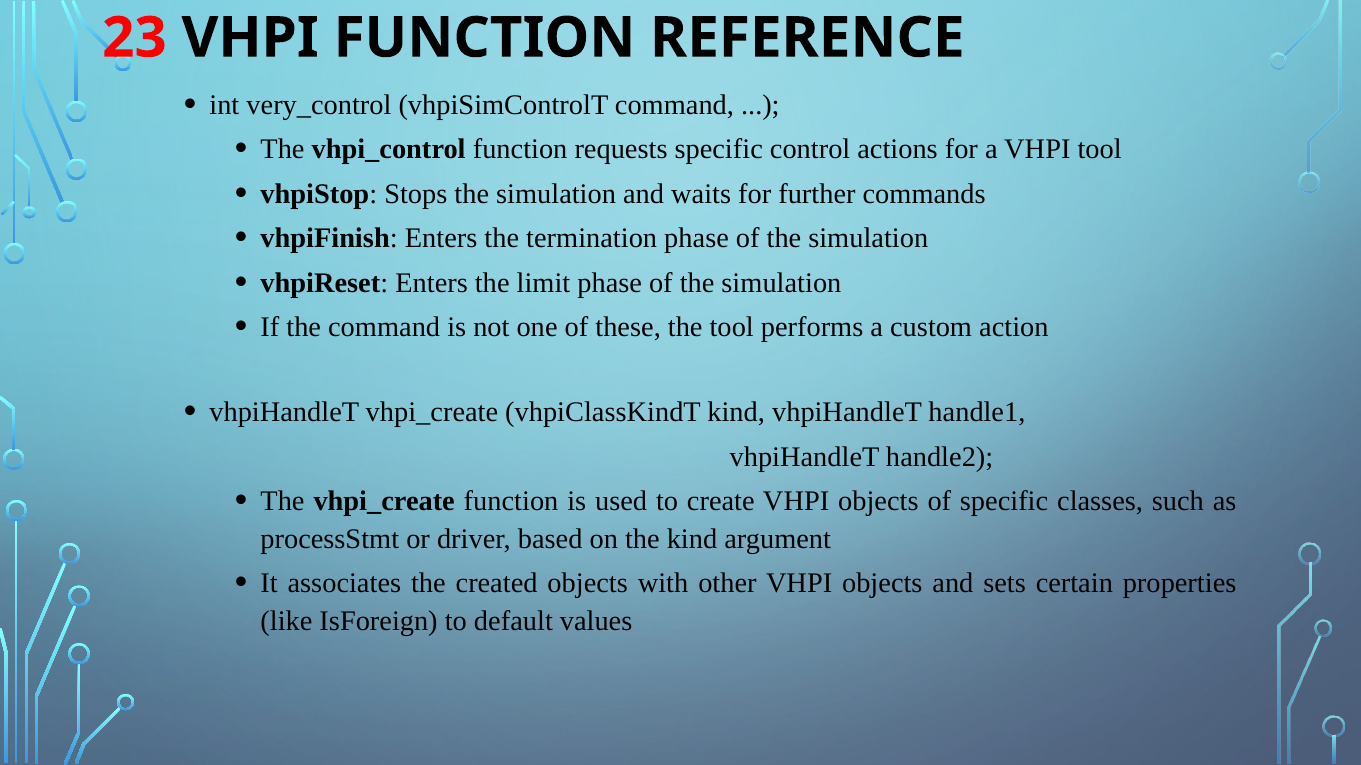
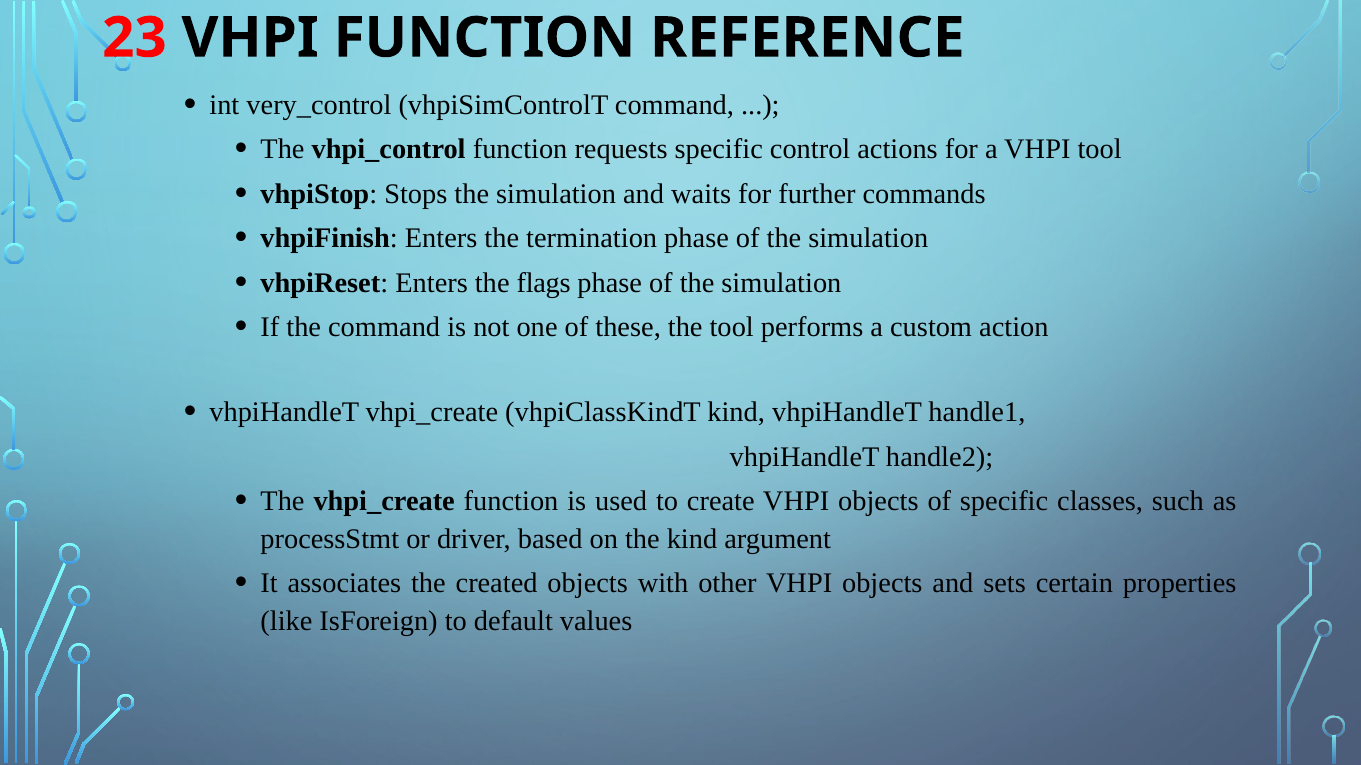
limit: limit -> flags
